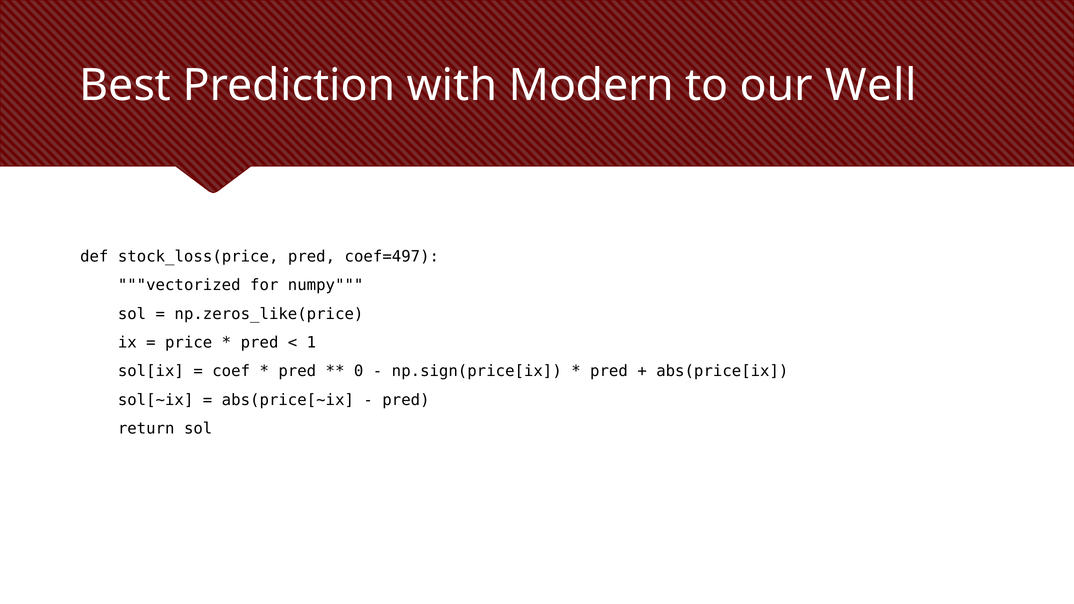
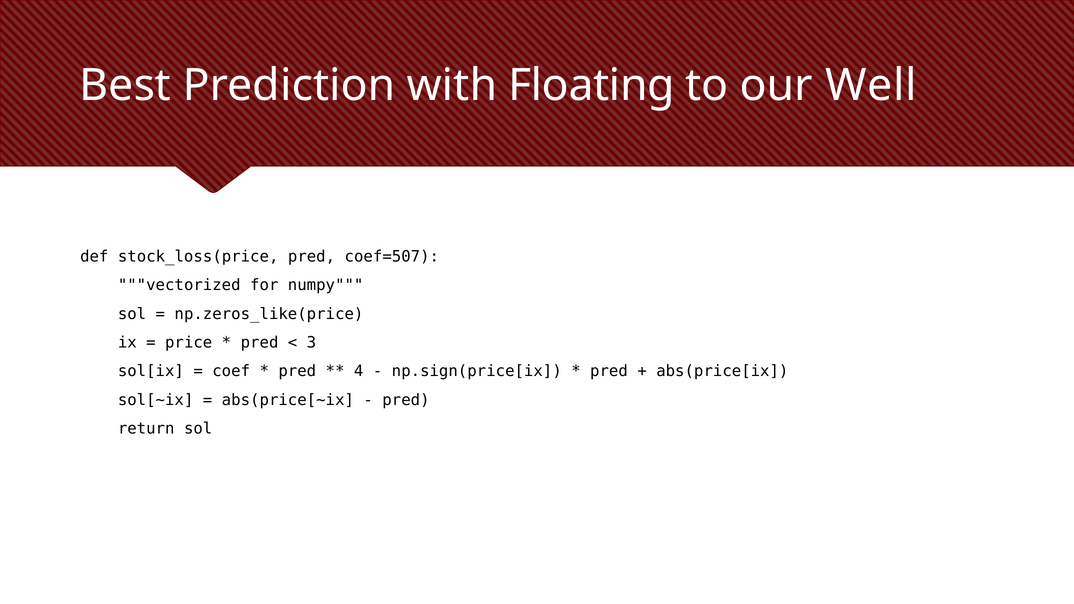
Modern: Modern -> Floating
coef=497: coef=497 -> coef=507
1: 1 -> 3
0: 0 -> 4
